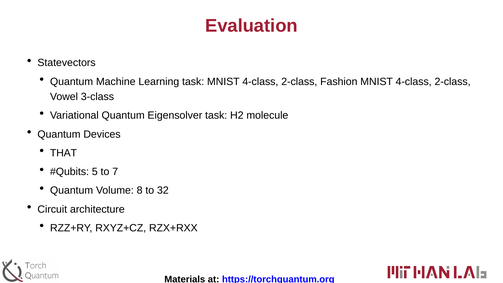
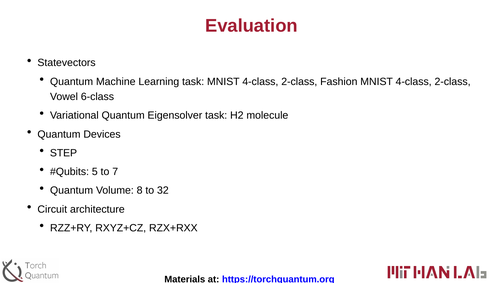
3-class: 3-class -> 6-class
THAT: THAT -> STEP
